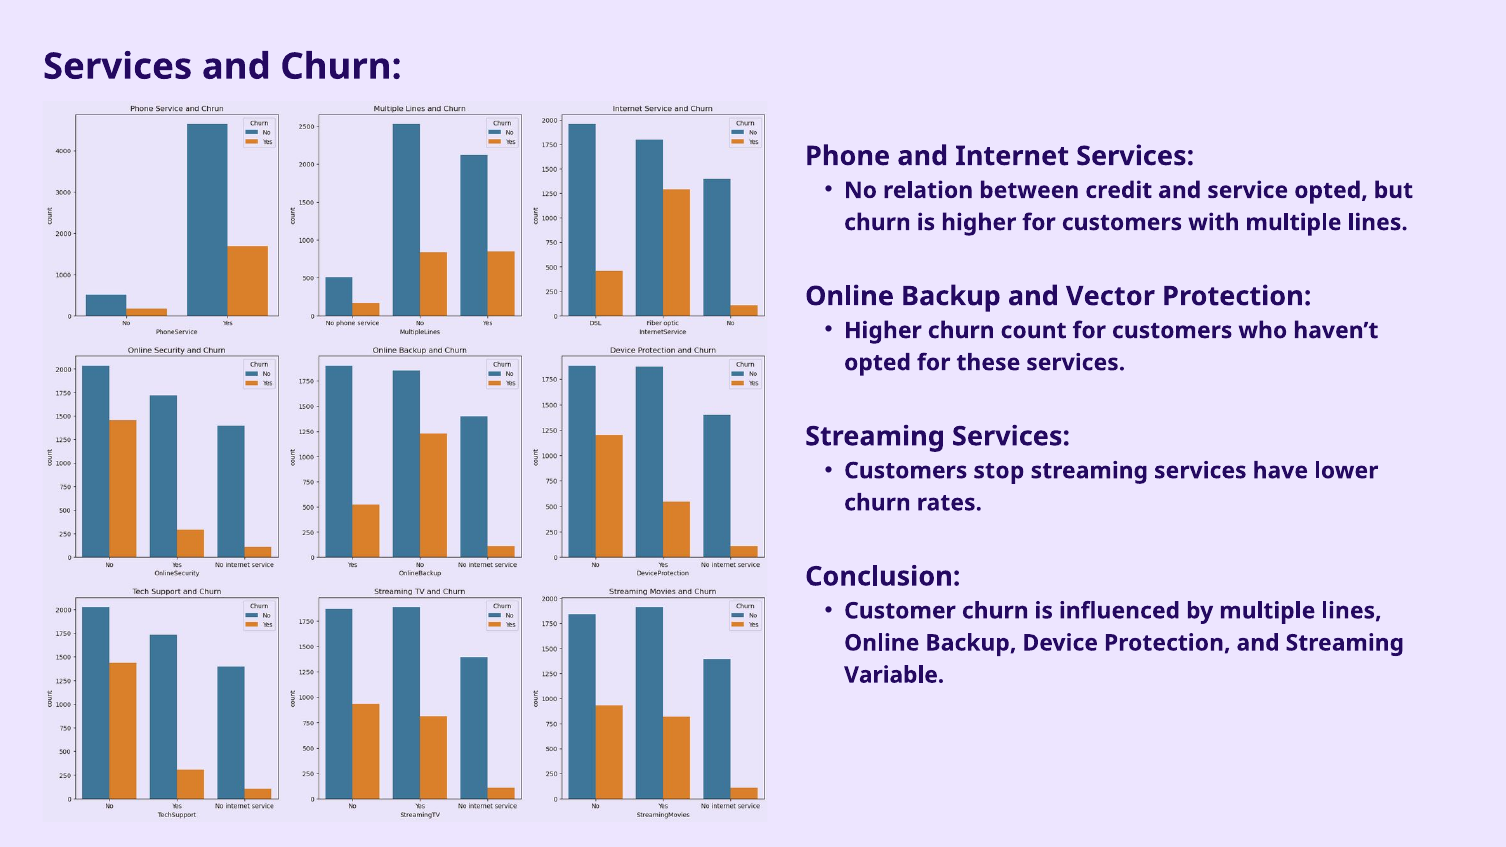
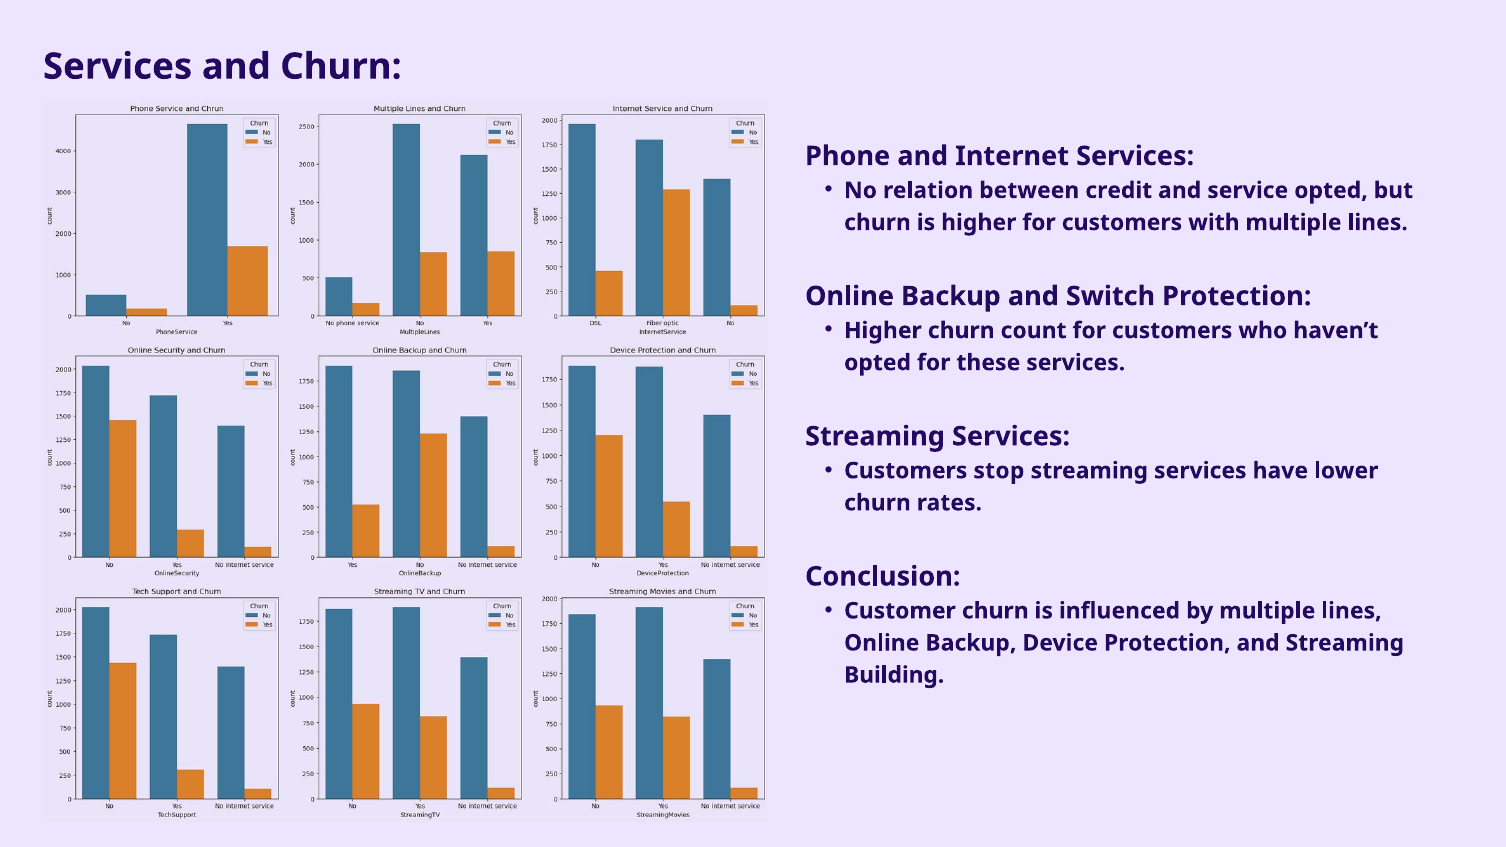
Vector: Vector -> Switch
Variable: Variable -> Building
